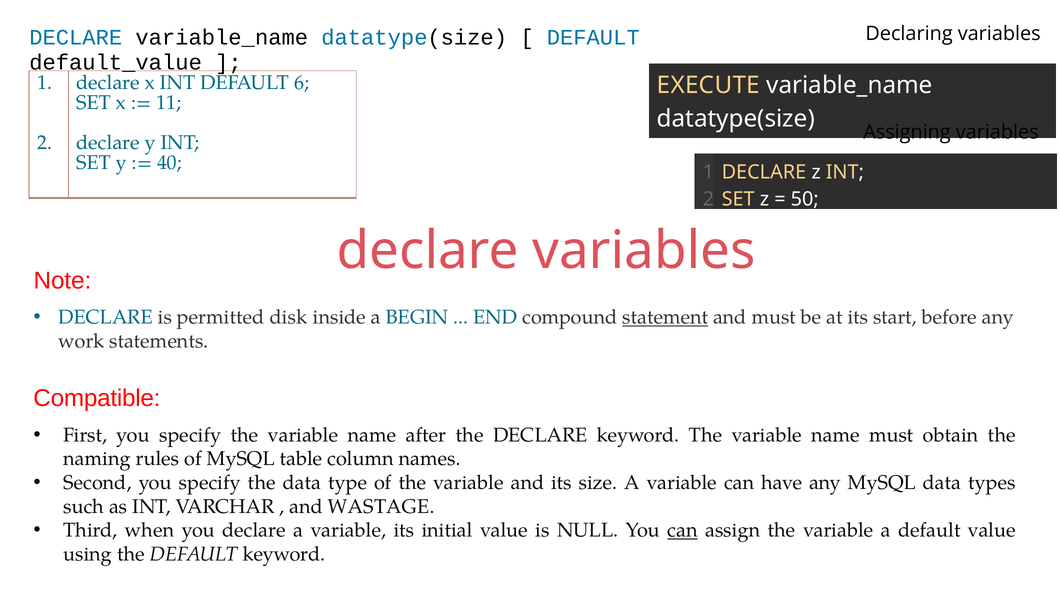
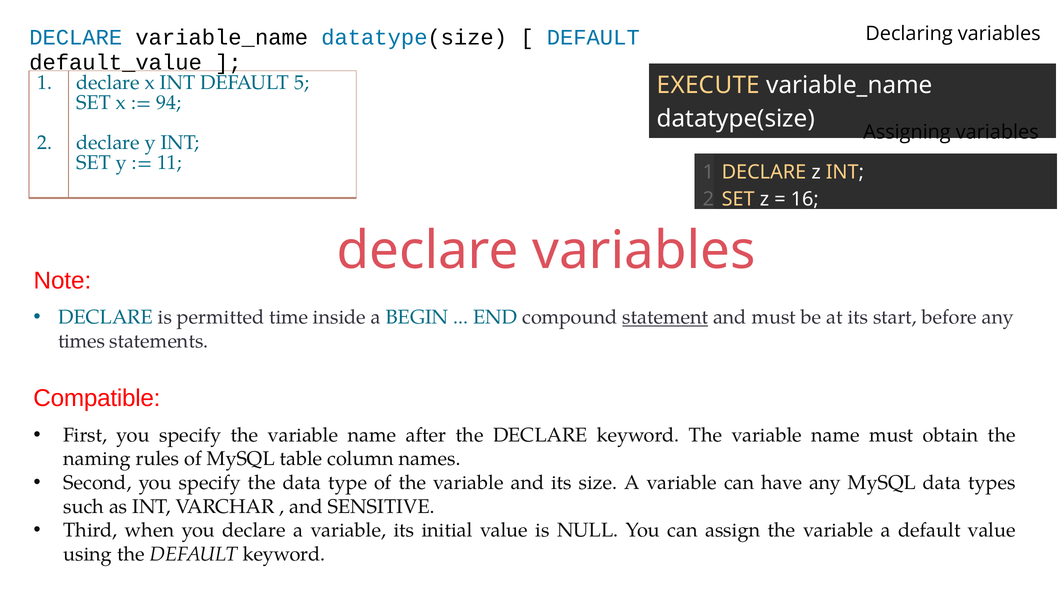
6: 6 -> 5
11: 11 -> 94
40: 40 -> 11
50: 50 -> 16
disk: disk -> time
work: work -> times
WASTAGE: WASTAGE -> SENSITIVE
can at (683, 531) underline: present -> none
